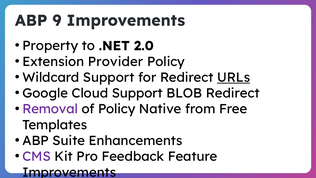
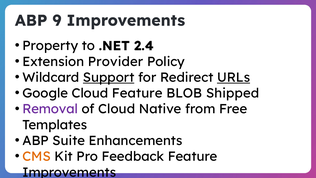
2.0: 2.0 -> 2.4
Support at (109, 77) underline: none -> present
Cloud Support: Support -> Feature
BLOB Redirect: Redirect -> Shipped
of Policy: Policy -> Cloud
CMS colour: purple -> orange
